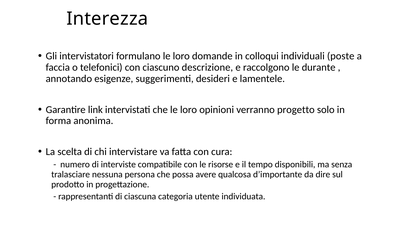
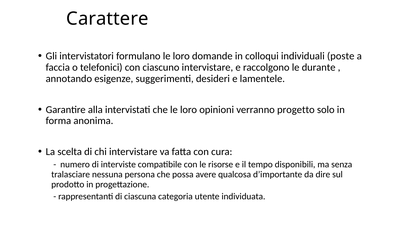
Interezza: Interezza -> Carattere
ciascuno descrizione: descrizione -> intervistare
link: link -> alla
